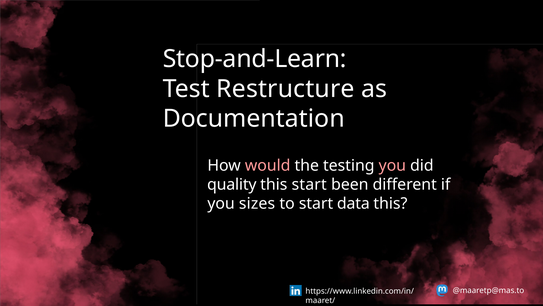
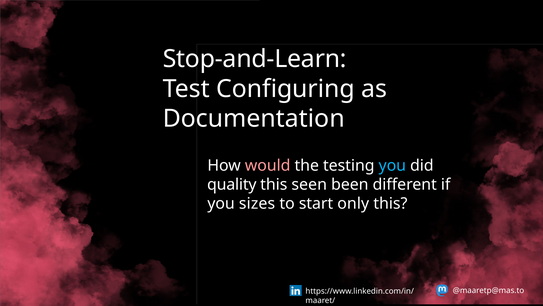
Restructure: Restructure -> Configuring
you at (392, 165) colour: pink -> light blue
this start: start -> seen
data: data -> only
